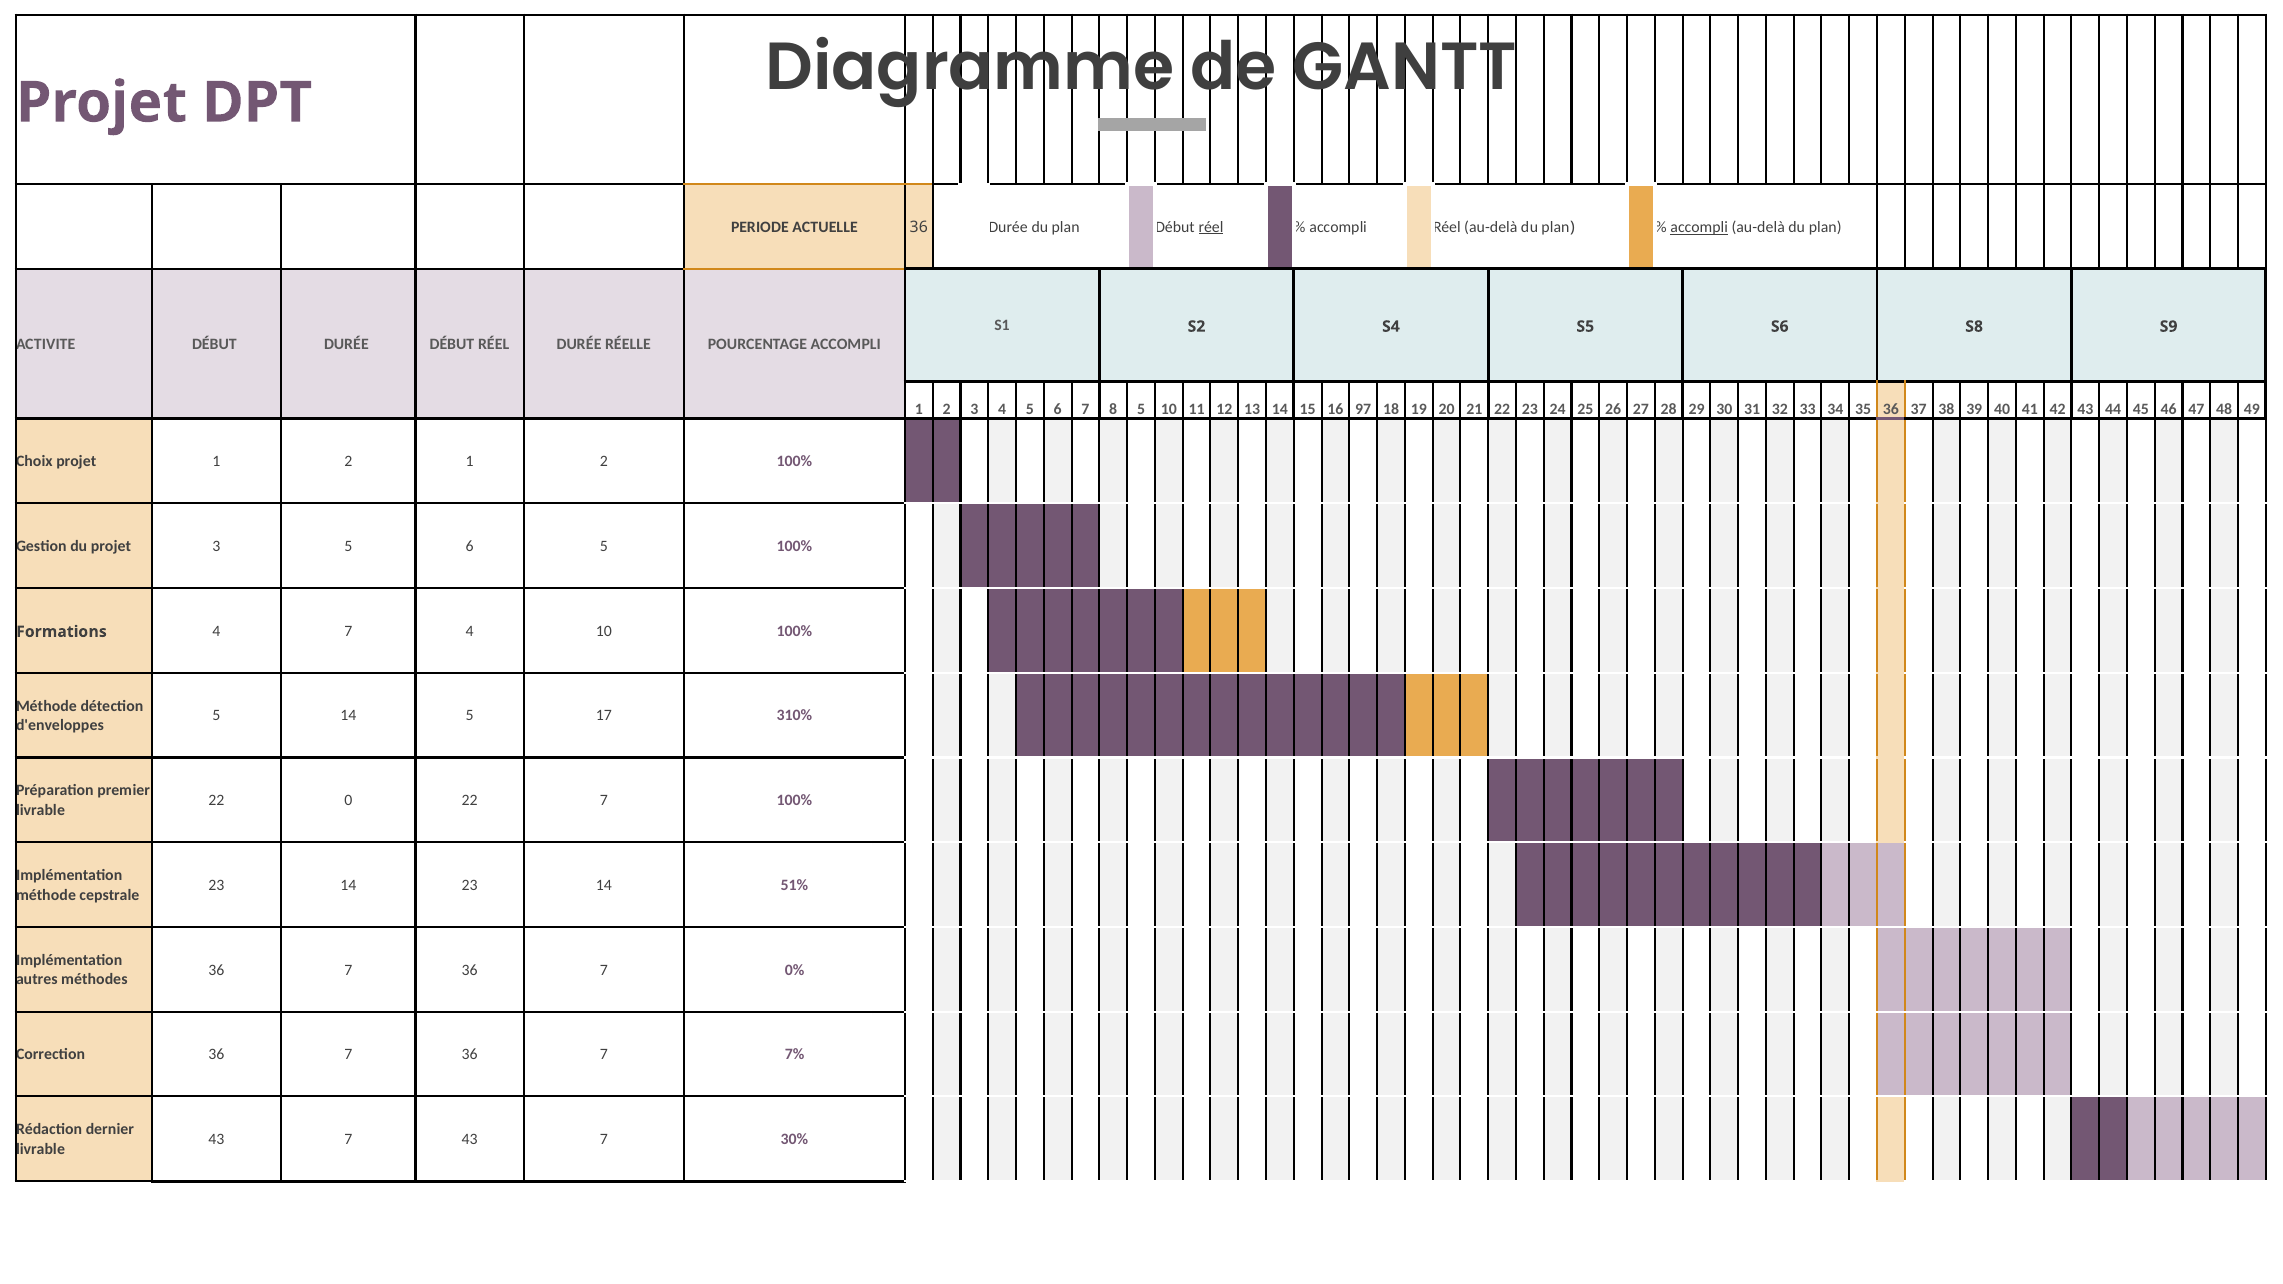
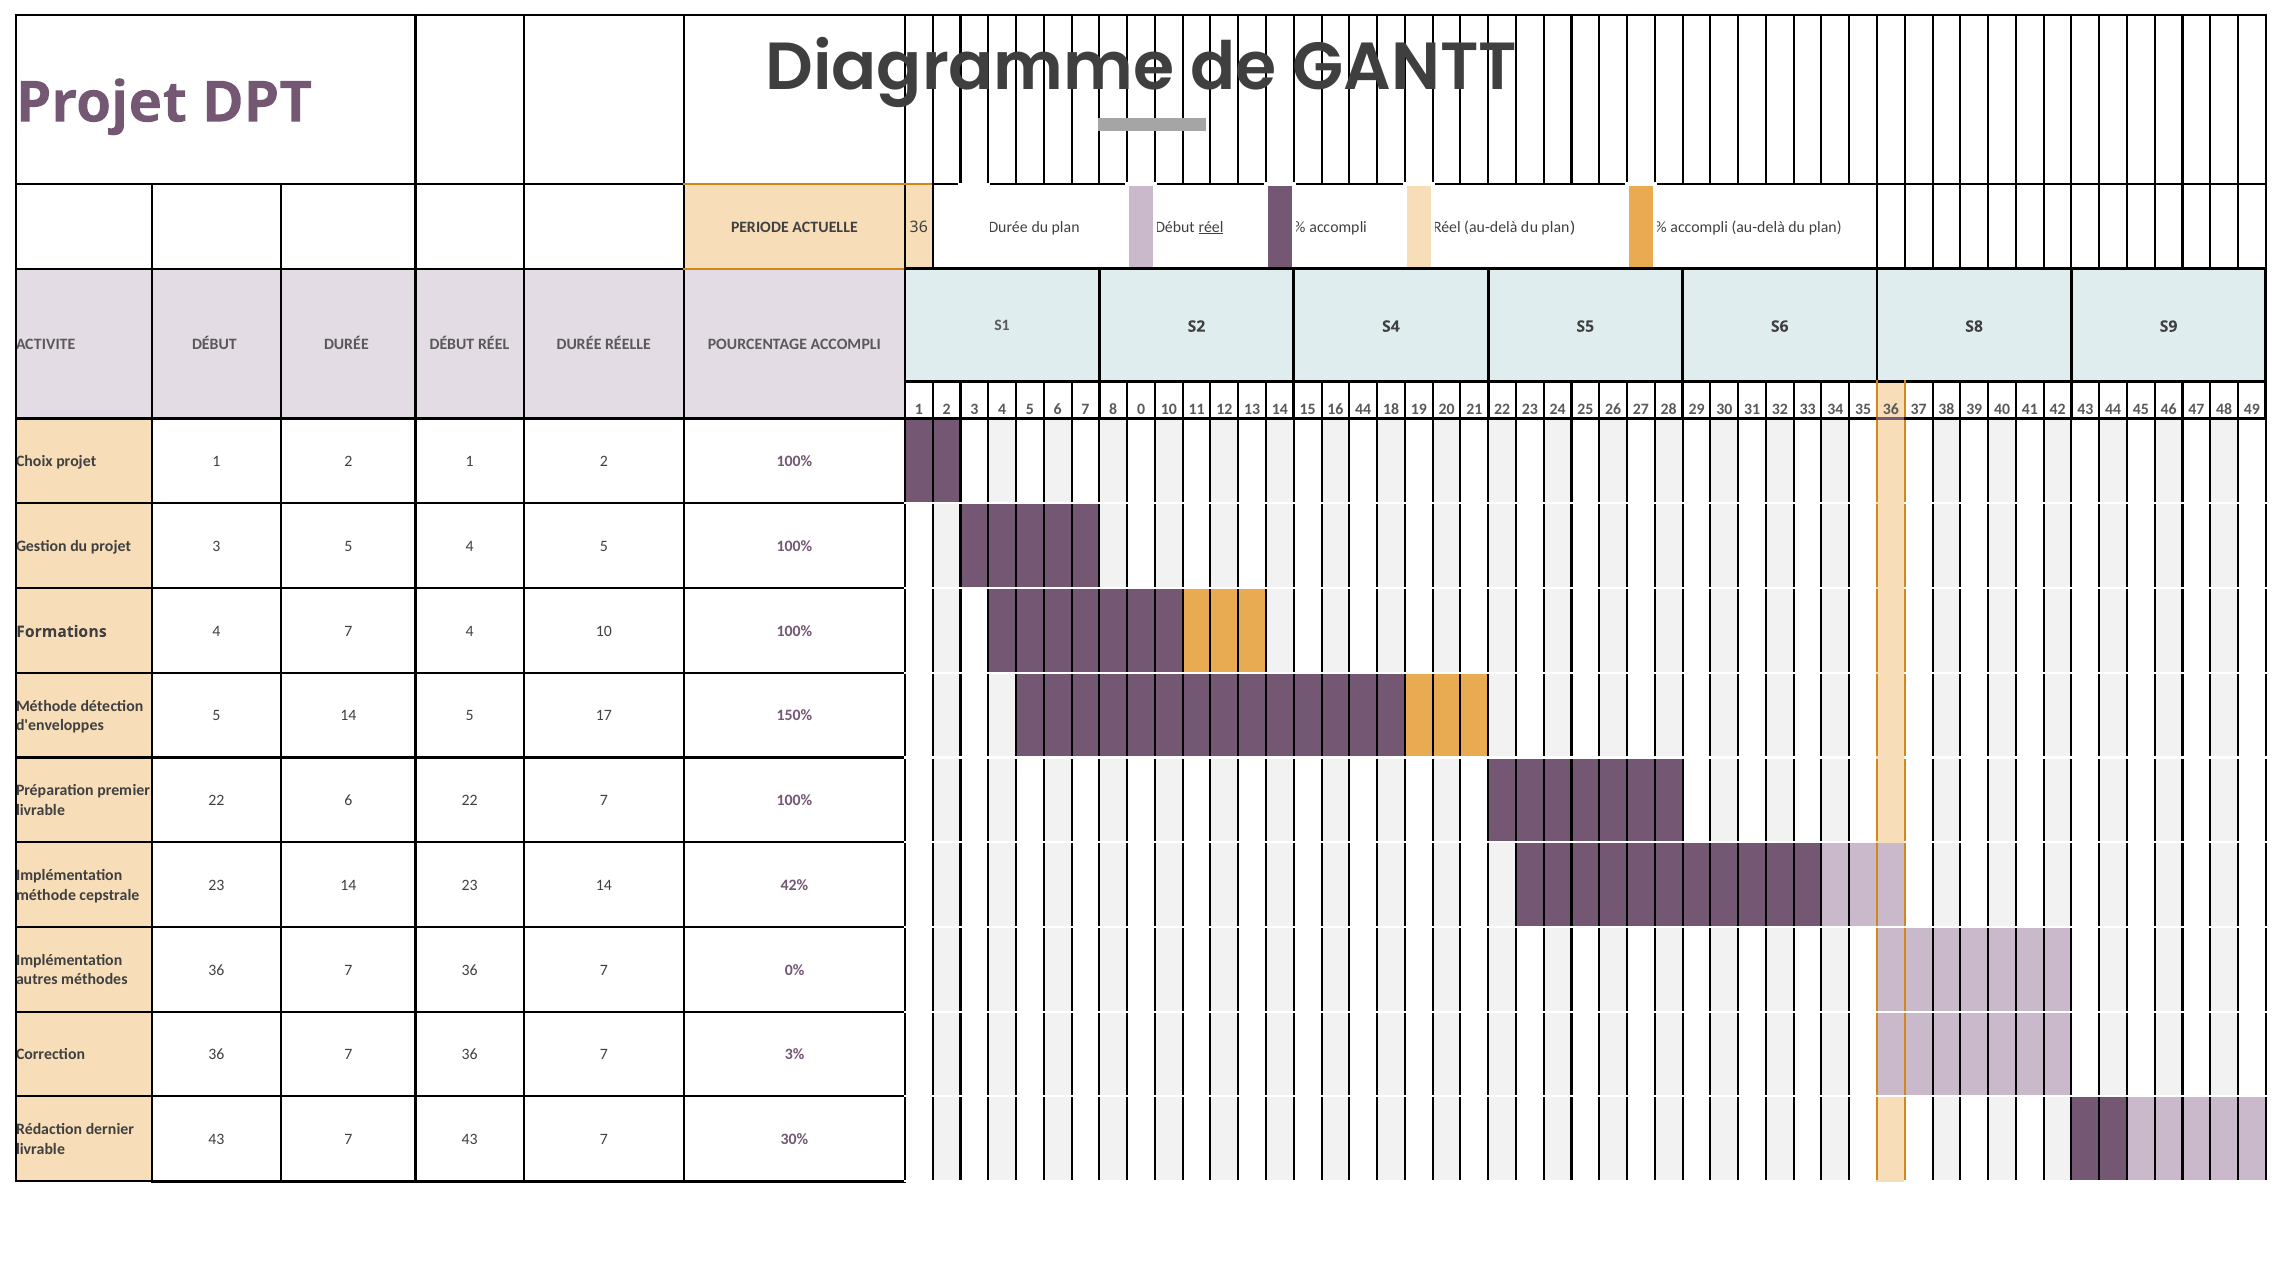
accompli at (1699, 228) underline: present -> none
8 5: 5 -> 0
16 97: 97 -> 44
3 5 6: 6 -> 4
310%: 310% -> 150%
22 0: 0 -> 6
51%: 51% -> 42%
7%: 7% -> 3%
